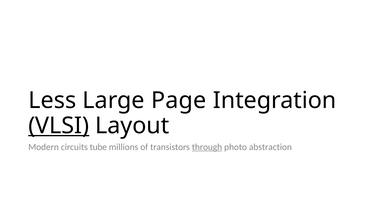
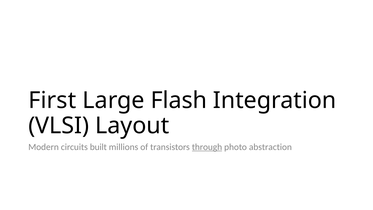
Less: Less -> First
Page: Page -> Flash
VLSI underline: present -> none
tube: tube -> built
